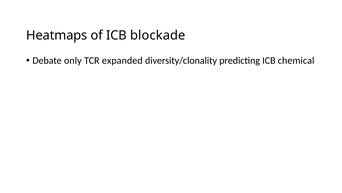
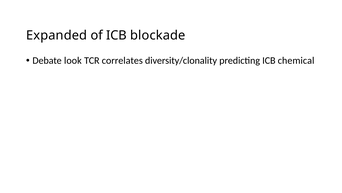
Heatmaps: Heatmaps -> Expanded
only: only -> look
expanded: expanded -> correlates
